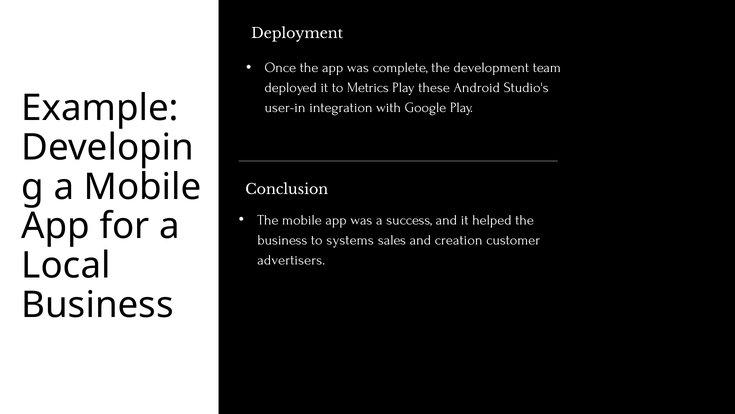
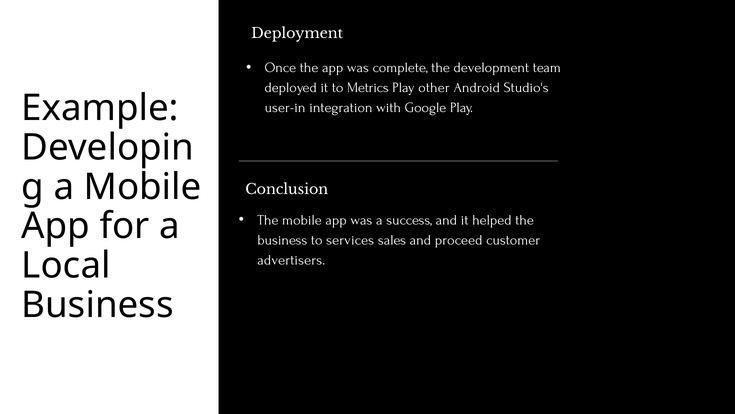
these: these -> other
systems: systems -> services
creation: creation -> proceed
